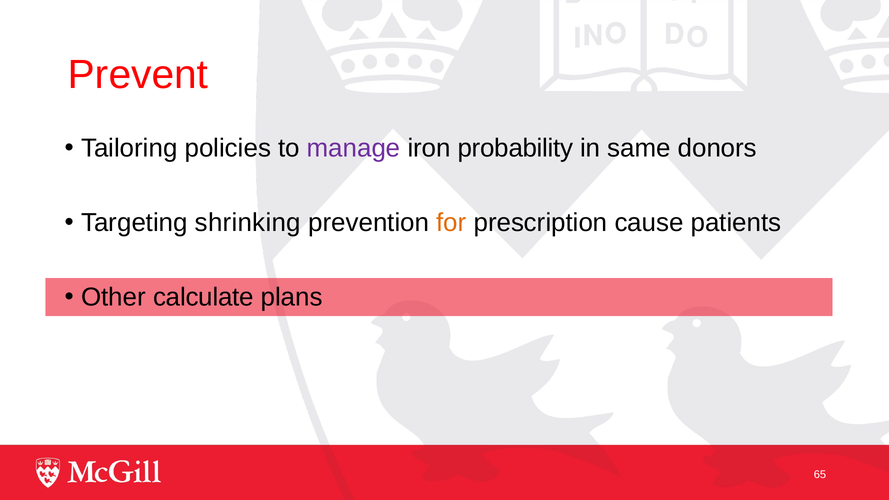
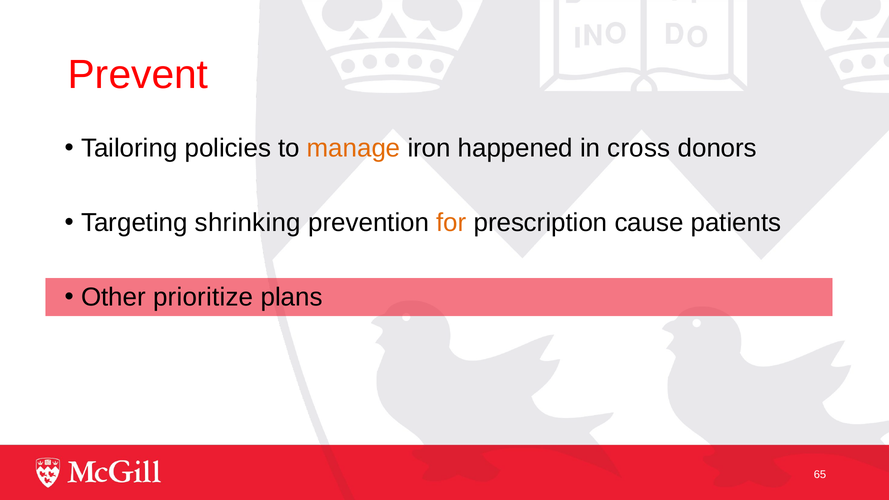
manage colour: purple -> orange
probability: probability -> happened
same: same -> cross
calculate: calculate -> prioritize
